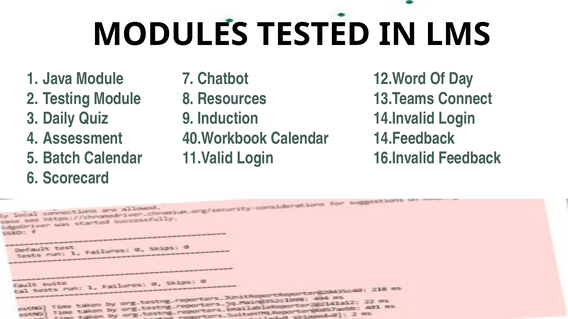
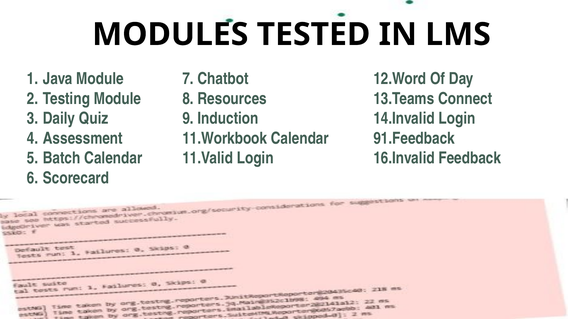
40.Workbook: 40.Workbook -> 11.Workbook
14.Feedback: 14.Feedback -> 91.Feedback
